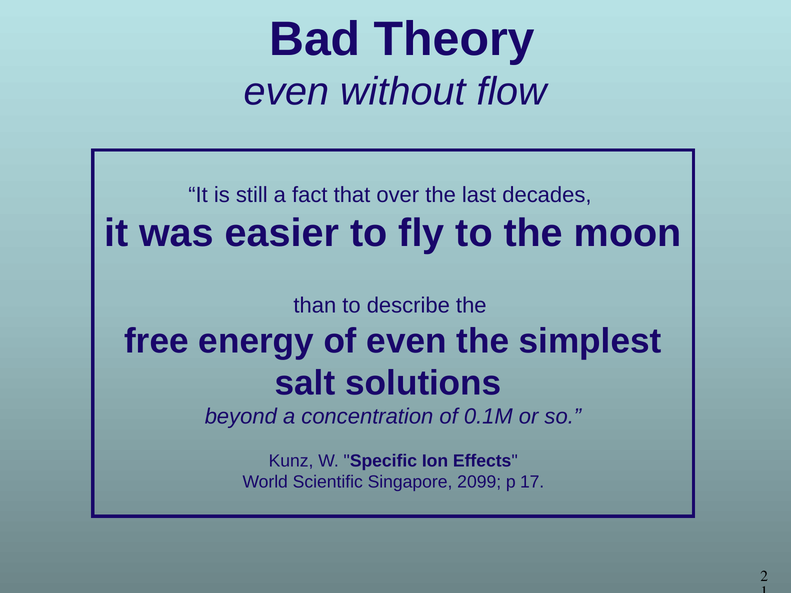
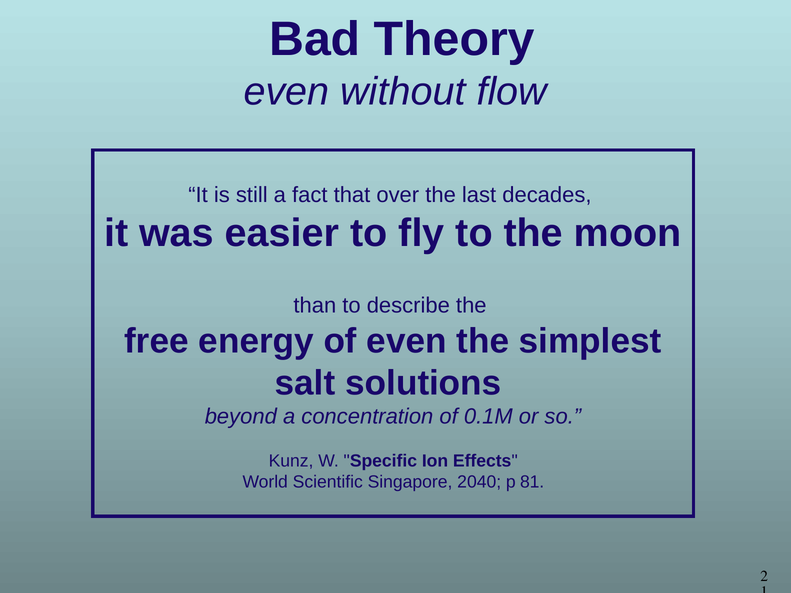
2099: 2099 -> 2040
17: 17 -> 81
